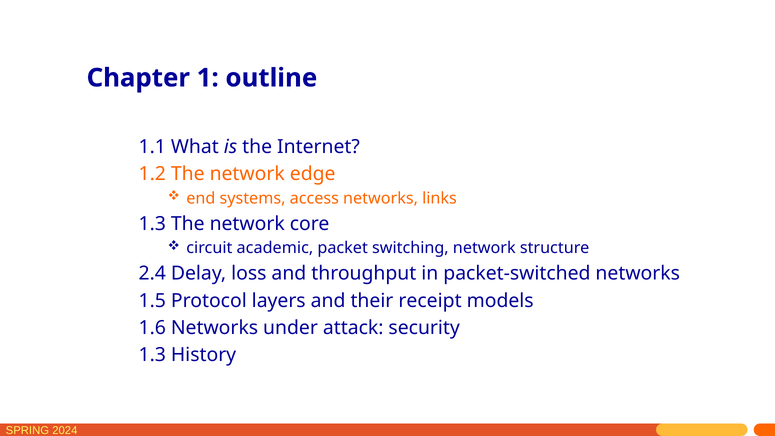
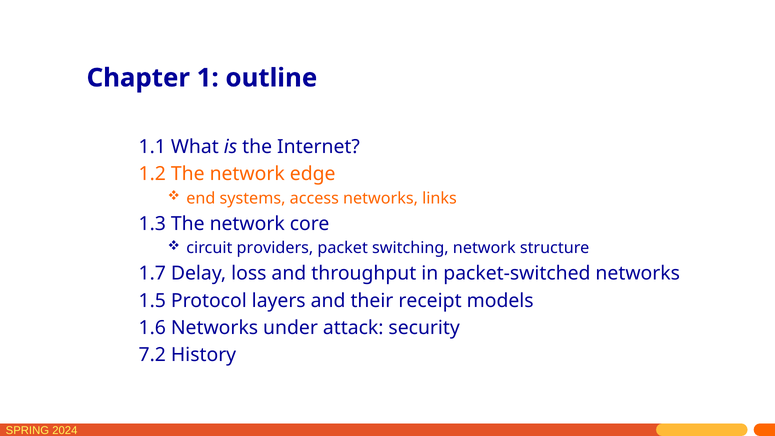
academic: academic -> providers
2.4: 2.4 -> 1.7
1.3 at (152, 355): 1.3 -> 7.2
